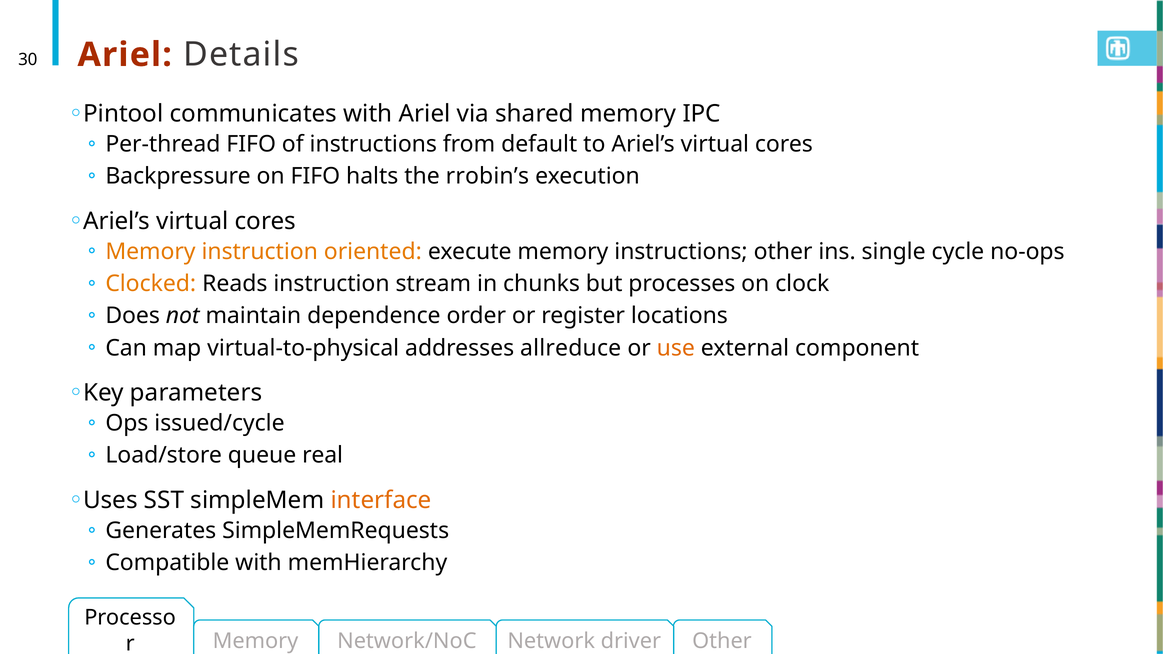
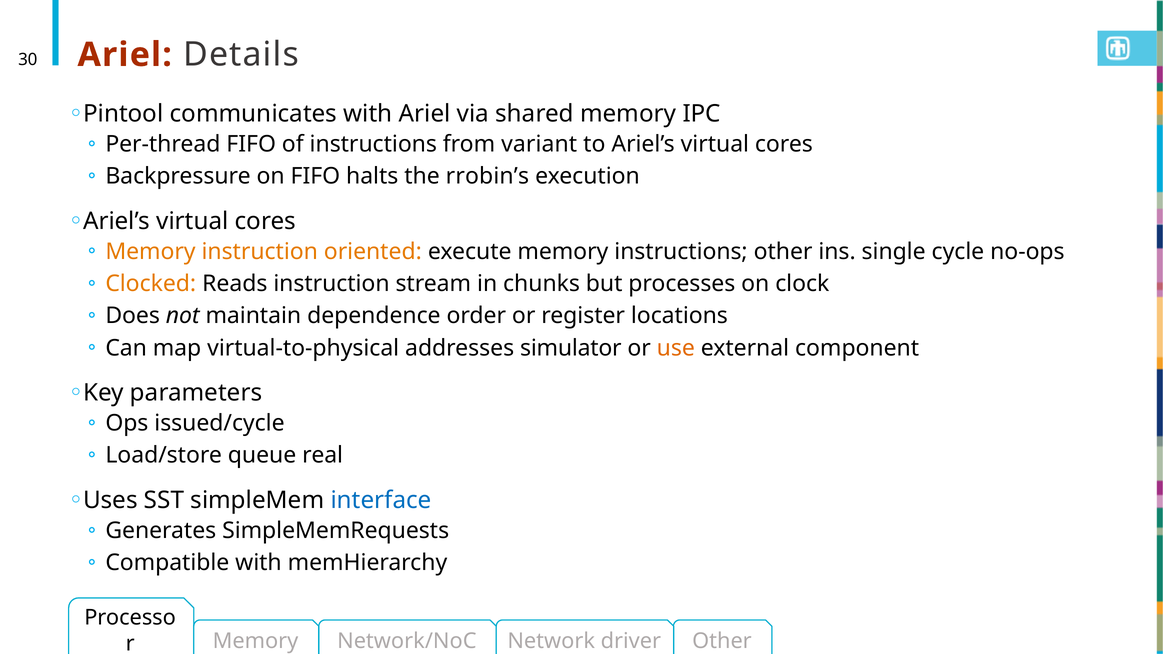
default: default -> variant
allreduce: allreduce -> simulator
interface colour: orange -> blue
